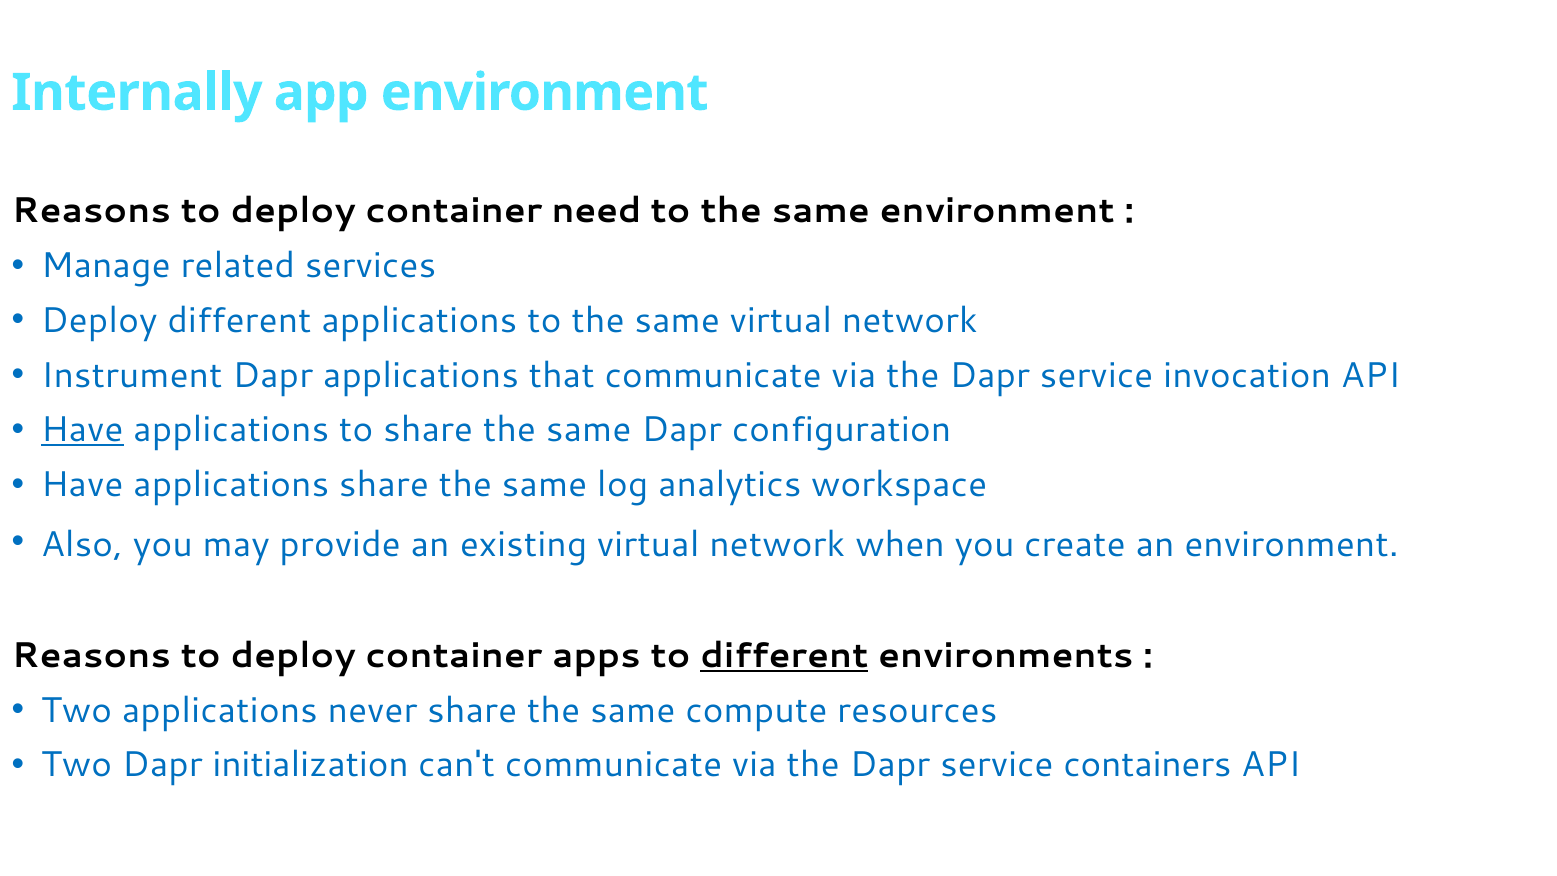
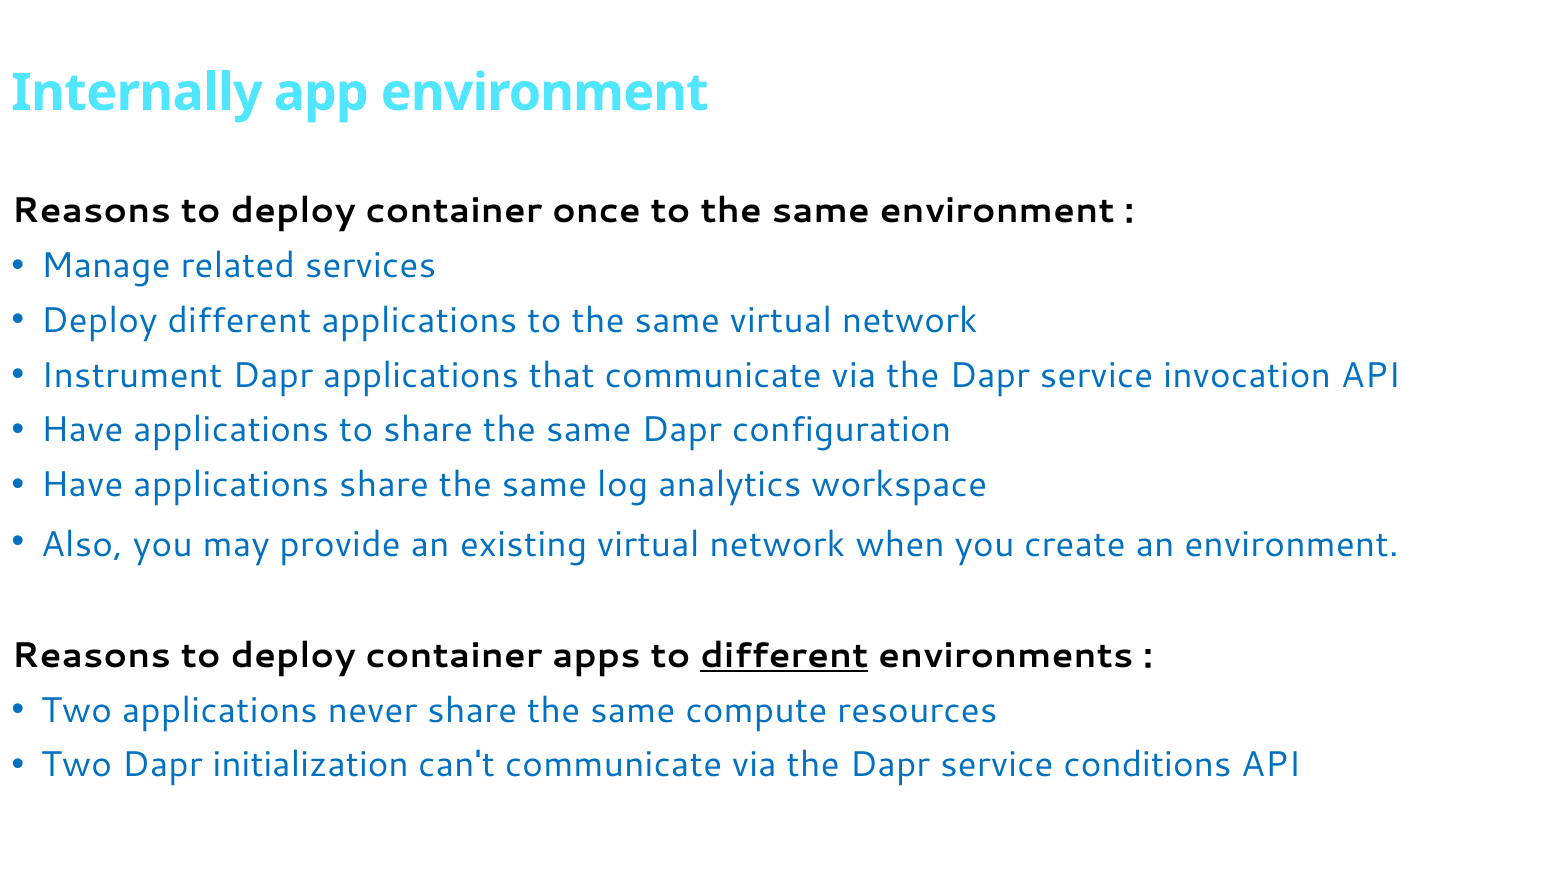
need: need -> once
Have at (82, 430) underline: present -> none
containers: containers -> conditions
